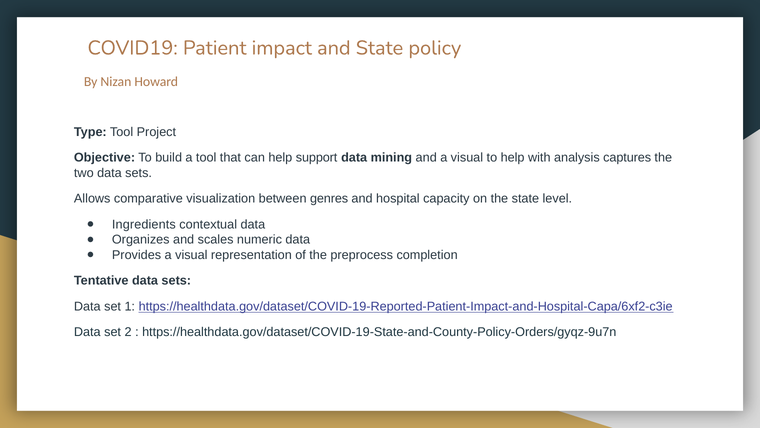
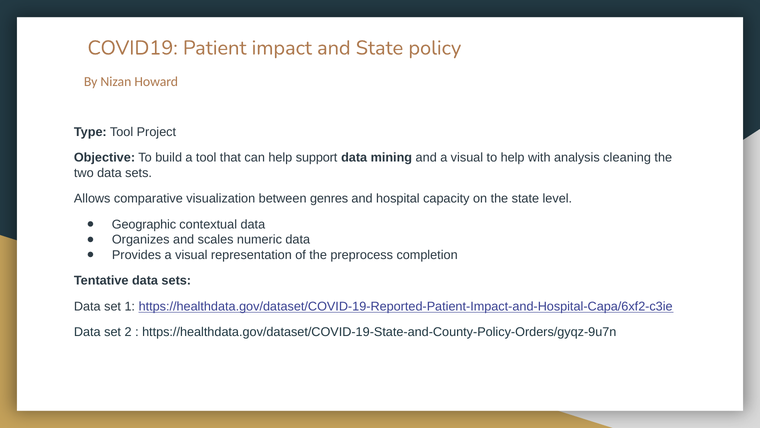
captures: captures -> cleaning
Ingredients: Ingredients -> Geographic
